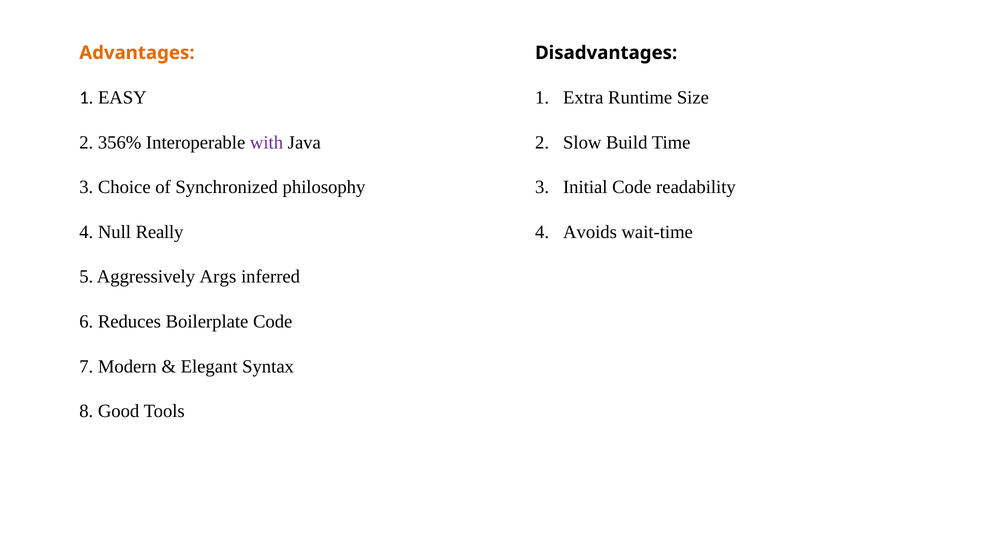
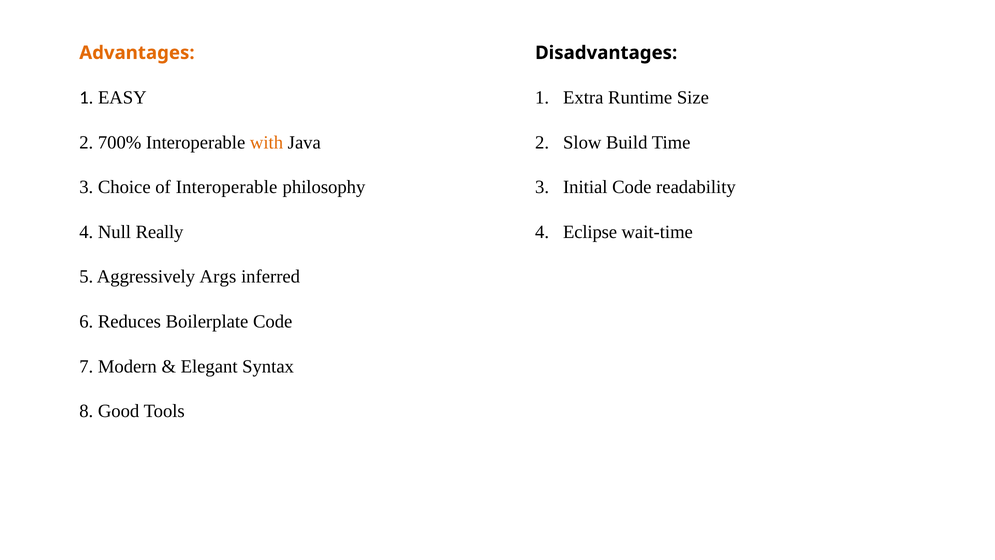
356%: 356% -> 700%
with colour: purple -> orange
of Synchronized: Synchronized -> Interoperable
Avoids: Avoids -> Eclipse
